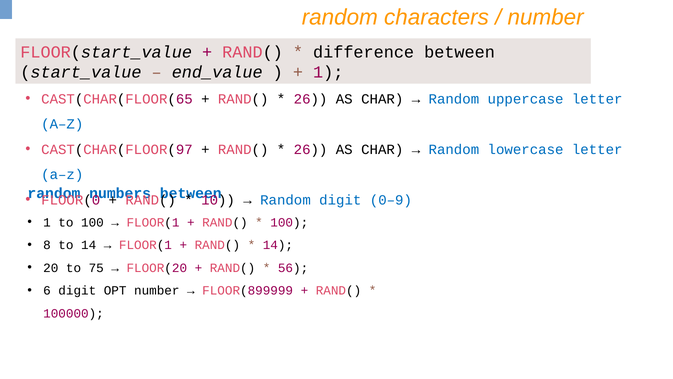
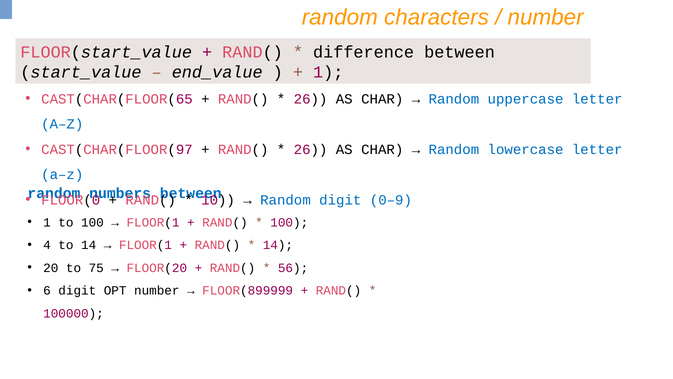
8: 8 -> 4
